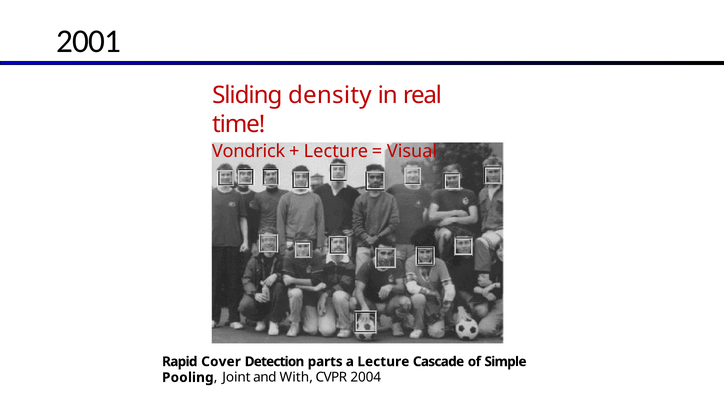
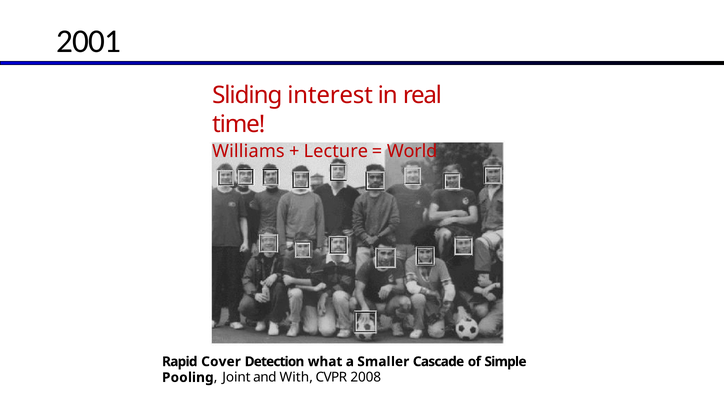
density: density -> interest
Vondrick: Vondrick -> Williams
Visual: Visual -> World
parts: parts -> what
a Lecture: Lecture -> Smaller
2004: 2004 -> 2008
